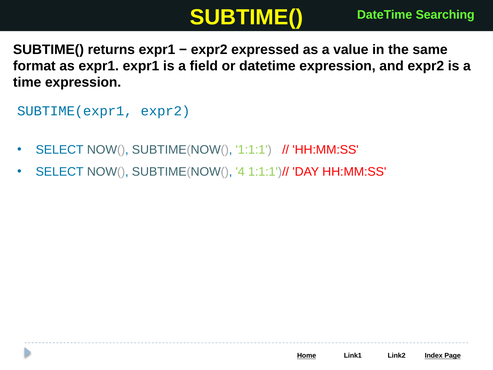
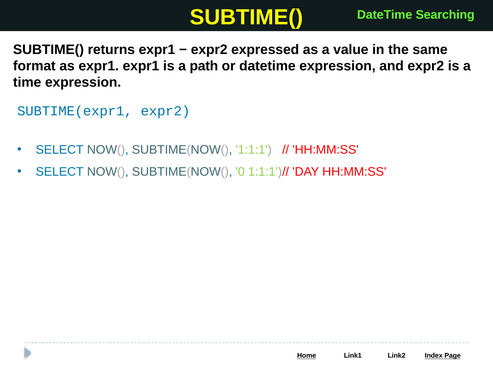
field: field -> path
4: 4 -> 0
